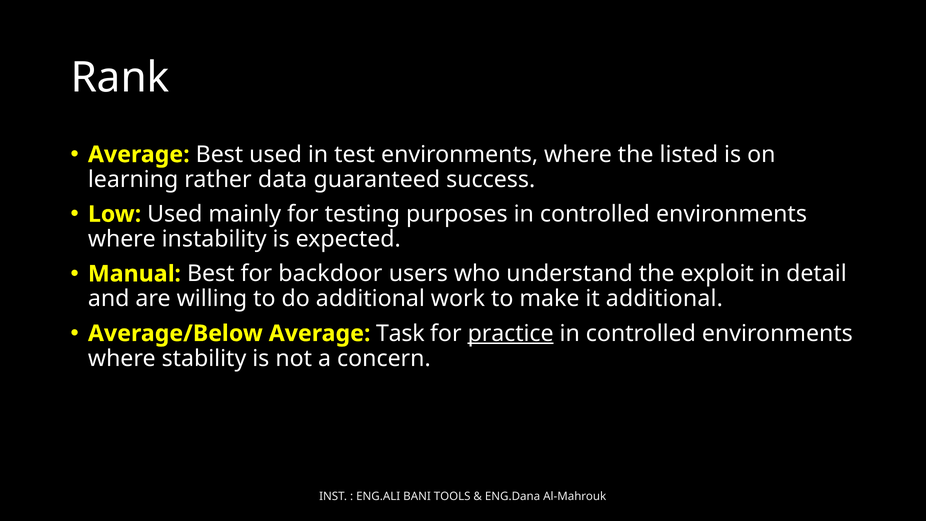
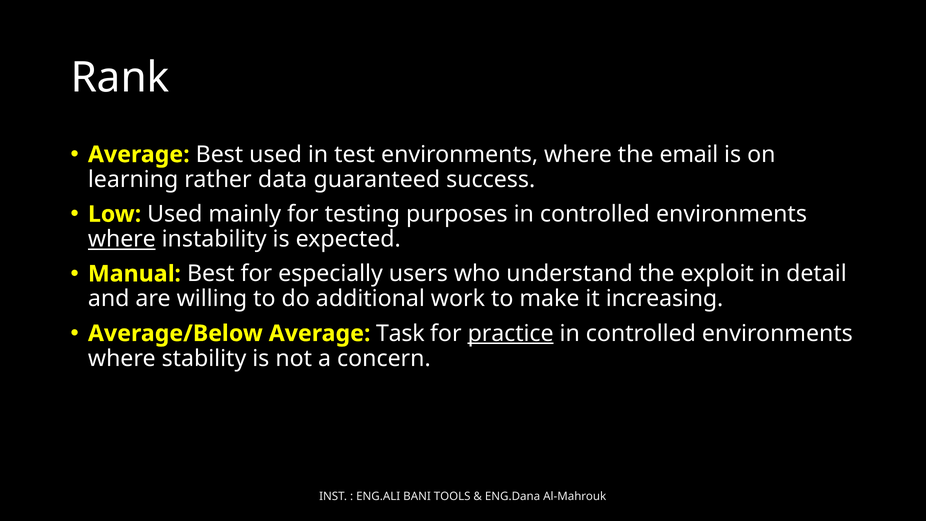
listed: listed -> email
where at (122, 239) underline: none -> present
backdoor: backdoor -> especially
it additional: additional -> increasing
